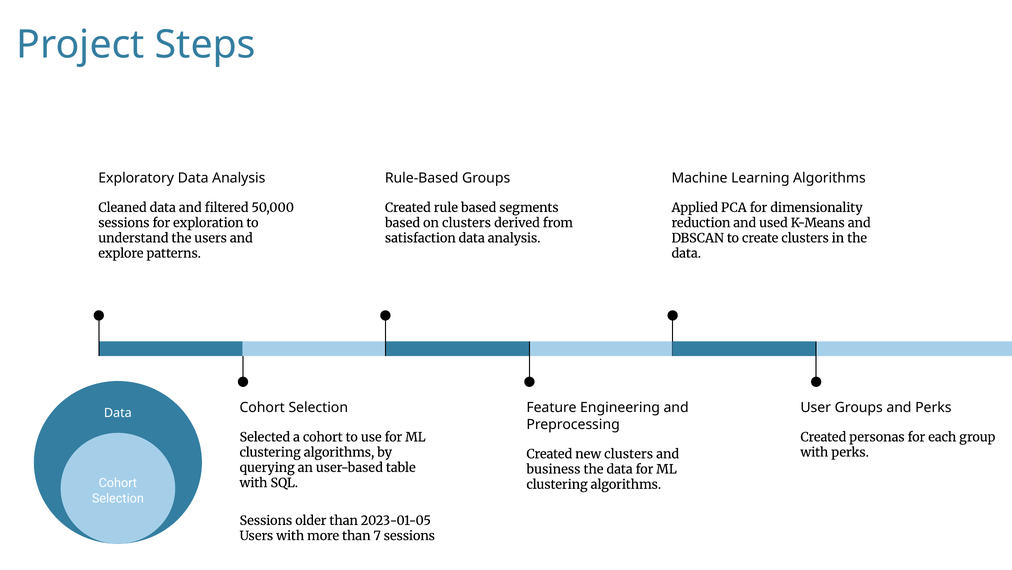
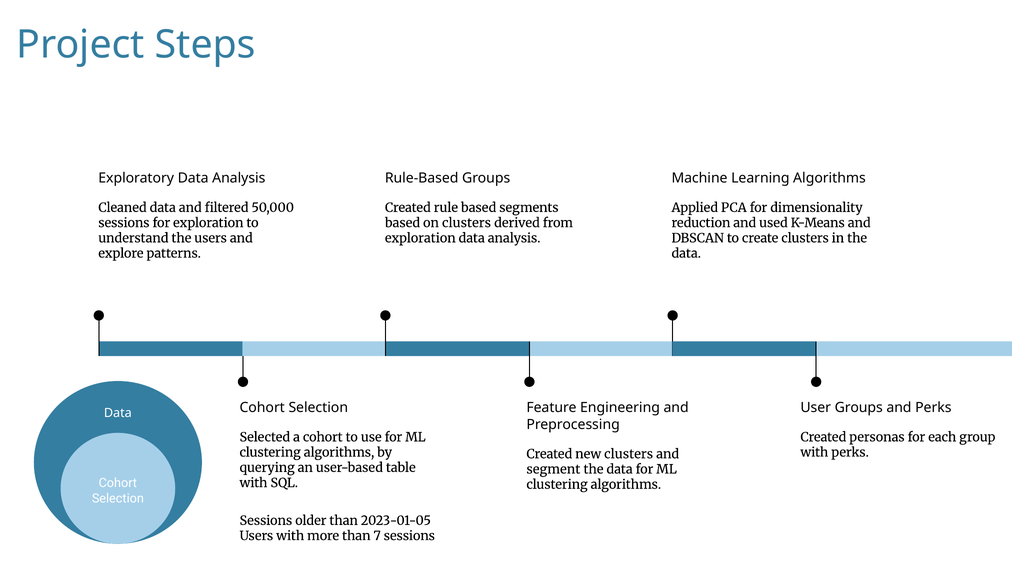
satisfaction at (420, 238): satisfaction -> exploration
business: business -> segment
